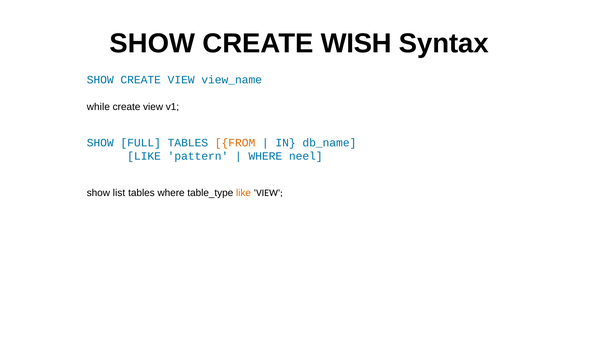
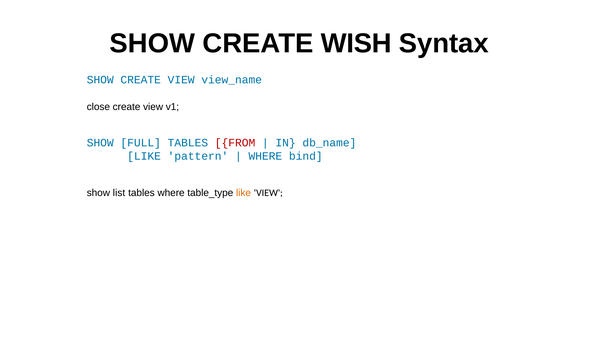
while: while -> close
FROM colour: orange -> red
neel: neel -> bind
